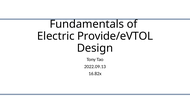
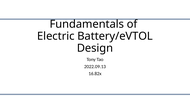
Provide/eVTOL: Provide/eVTOL -> Battery/eVTOL
